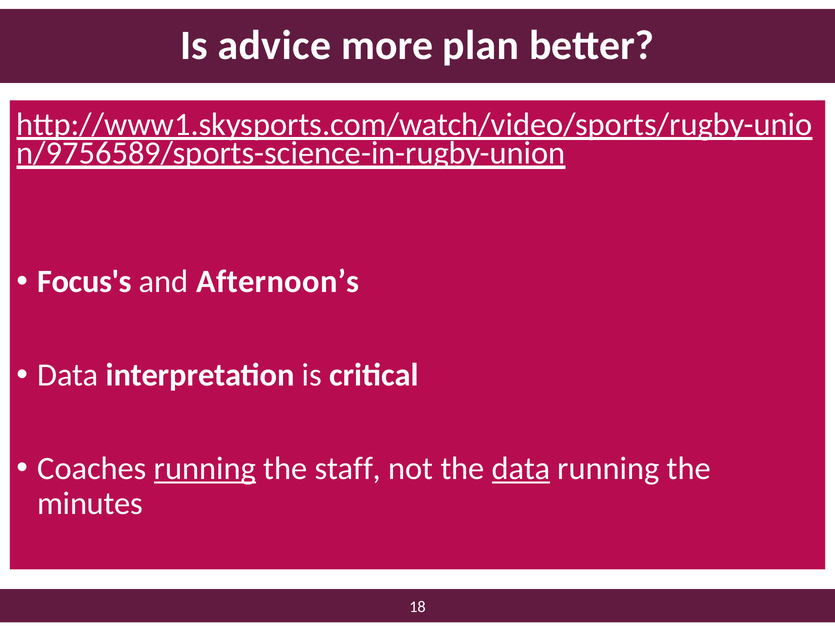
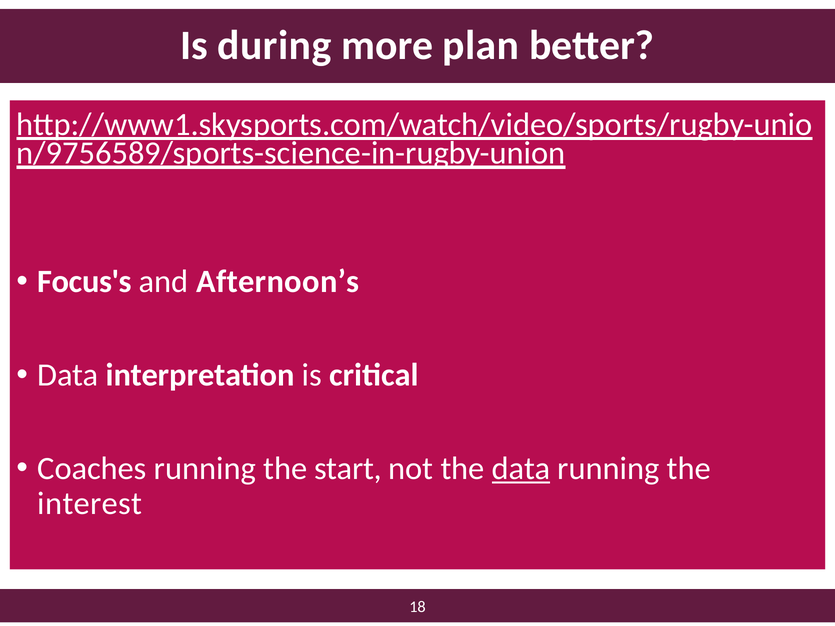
advice: advice -> during
running at (205, 469) underline: present -> none
staff: staff -> start
minutes: minutes -> interest
